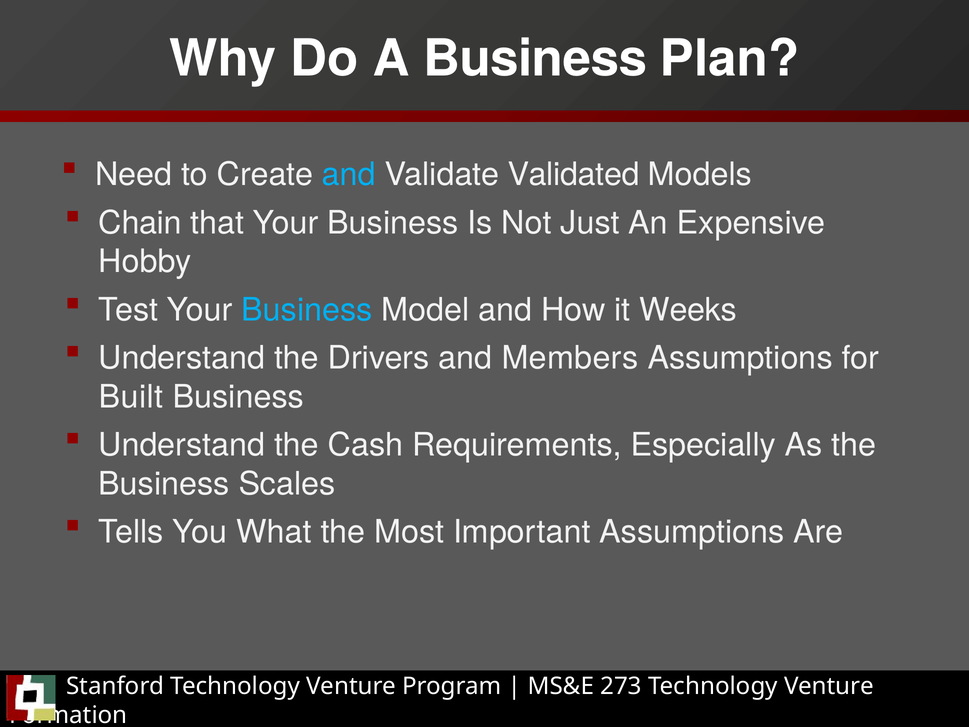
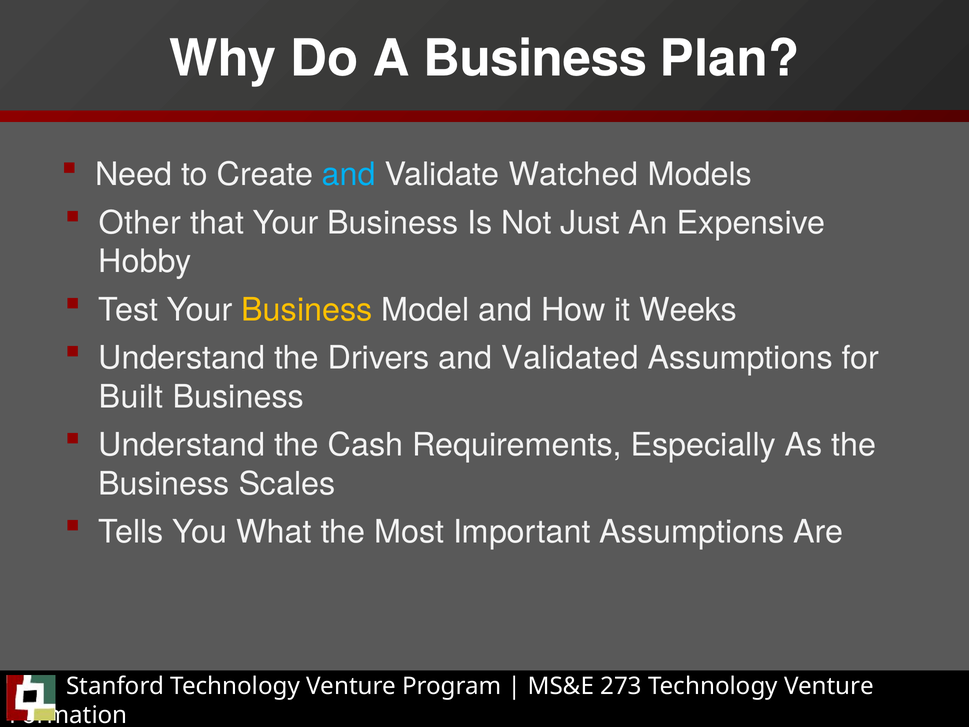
Validated: Validated -> Watched
Chain: Chain -> Other
Business at (307, 310) colour: light blue -> yellow
Members: Members -> Validated
